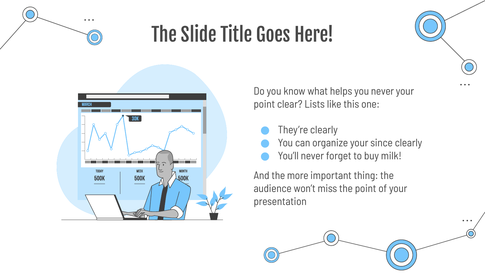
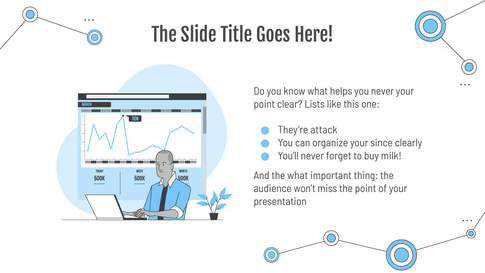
They’re clearly: clearly -> attack
the more: more -> what
